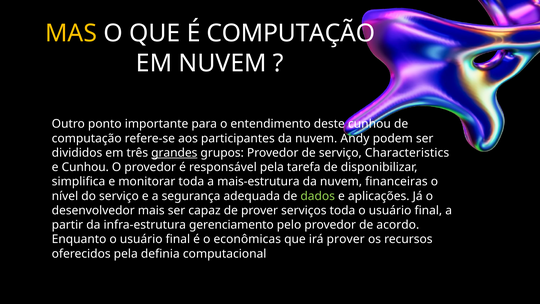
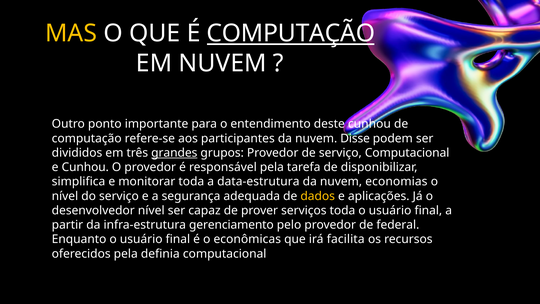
COMPUTAÇÃO at (291, 33) underline: none -> present
Andy: Andy -> Disse
serviço Characteristics: Characteristics -> Computacional
mais-estrutura: mais-estrutura -> data-estrutura
financeiras: financeiras -> economias
dados colour: light green -> yellow
desenvolvedor mais: mais -> nível
acordo: acordo -> federal
irá prover: prover -> facilita
